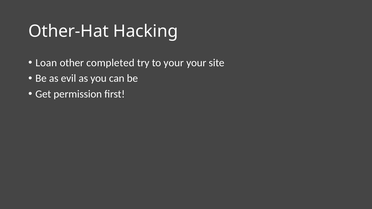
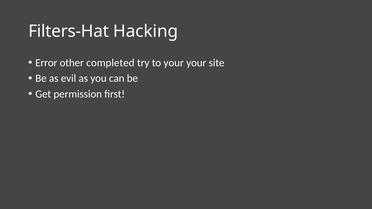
Other-Hat: Other-Hat -> Filters-Hat
Loan: Loan -> Error
